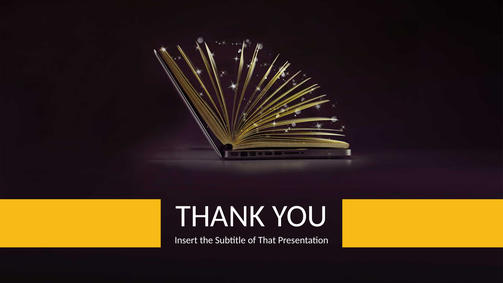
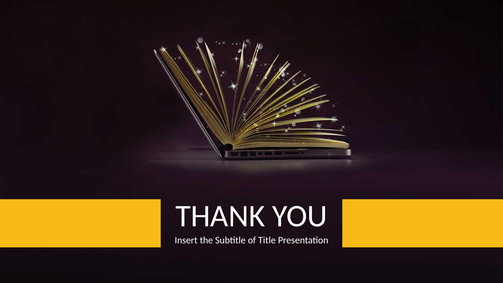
That: That -> Title
